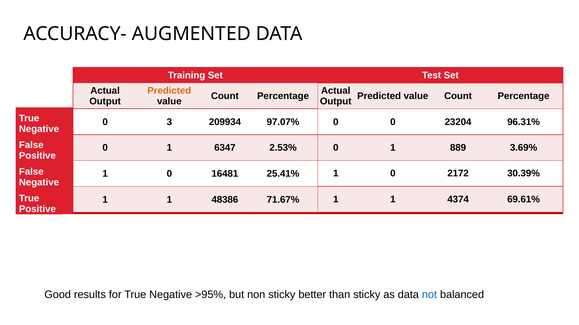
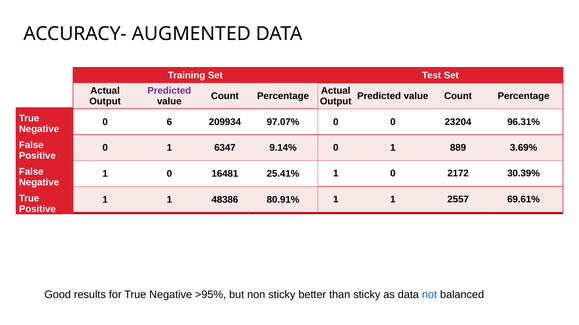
Predicted at (169, 91) colour: orange -> purple
3: 3 -> 6
2.53%: 2.53% -> 9.14%
4374: 4374 -> 2557
71.67%: 71.67% -> 80.91%
